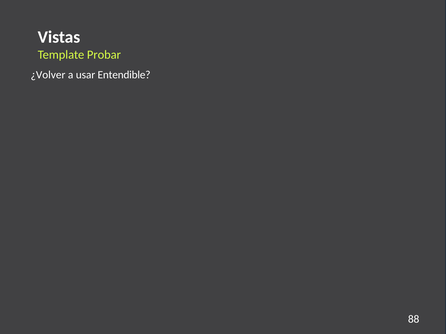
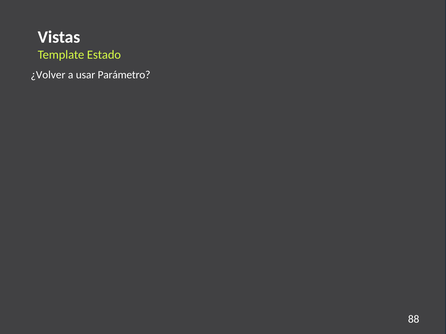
Probar: Probar -> Estado
Entendible: Entendible -> Parámetro
